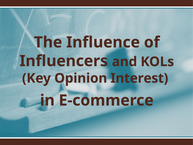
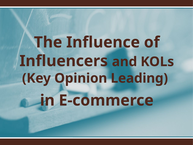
Interest: Interest -> Leading
